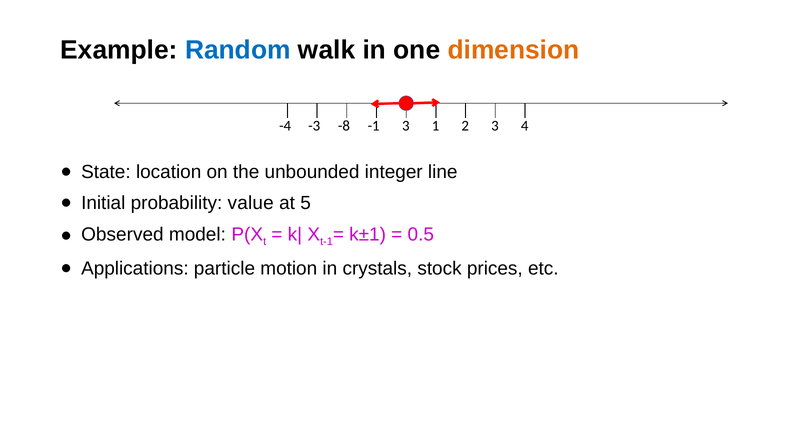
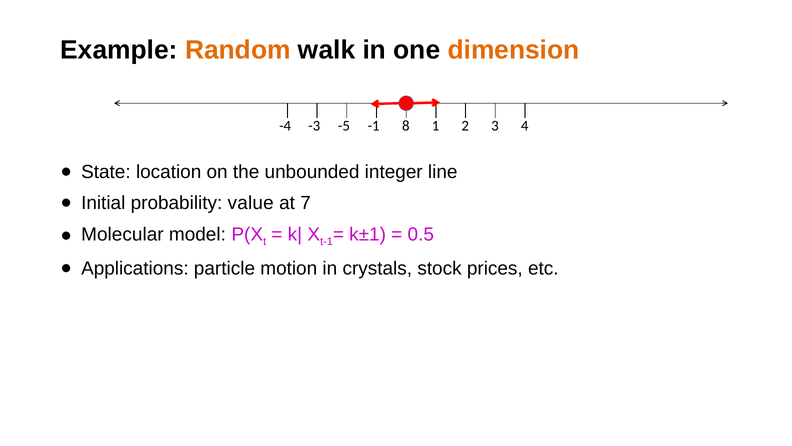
Random colour: blue -> orange
-8: -8 -> -5
-1 3: 3 -> 8
5: 5 -> 7
Observed: Observed -> Molecular
